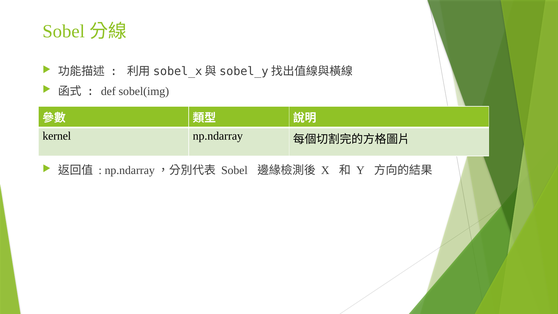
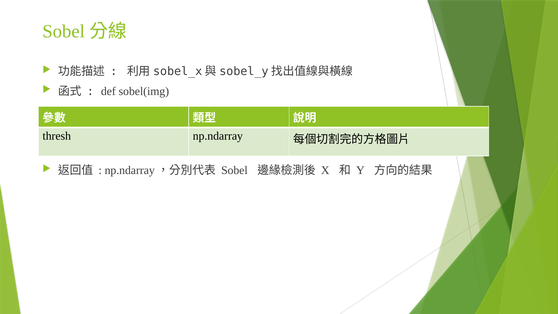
kernel: kernel -> thresh
